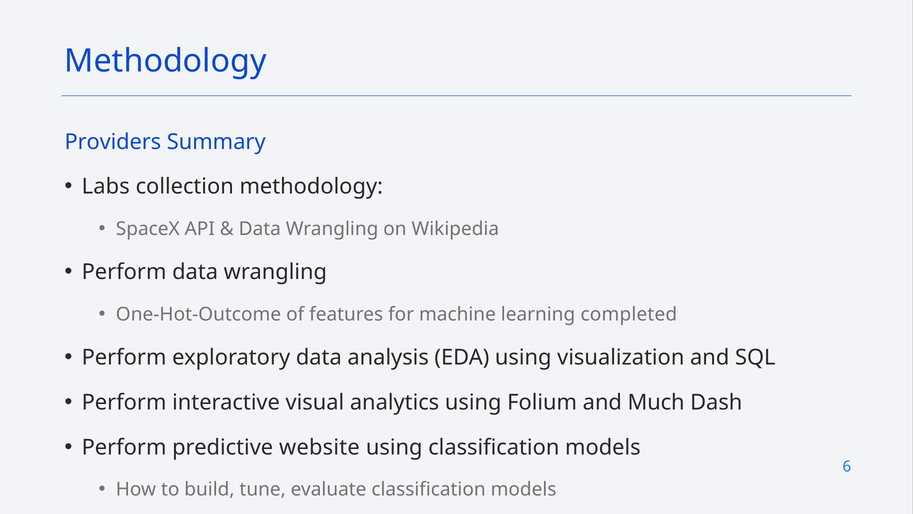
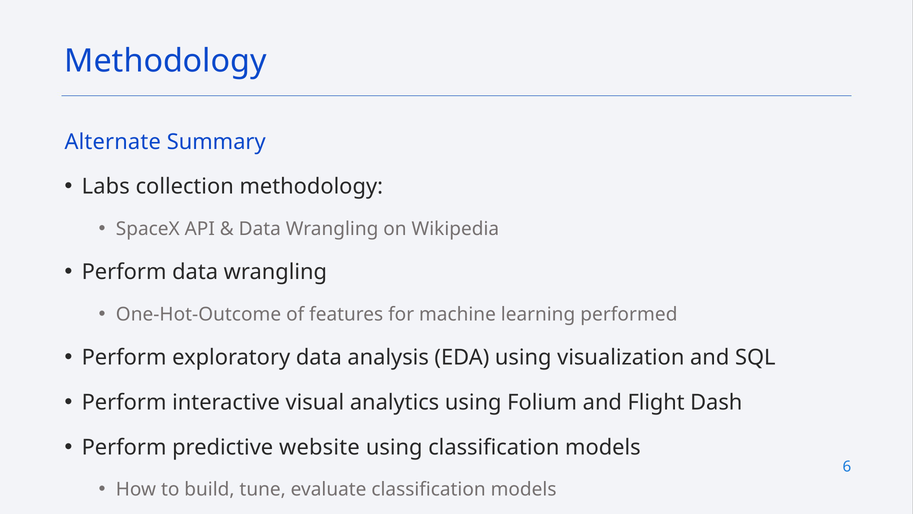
Providers: Providers -> Alternate
completed: completed -> performed
Much: Much -> Flight
